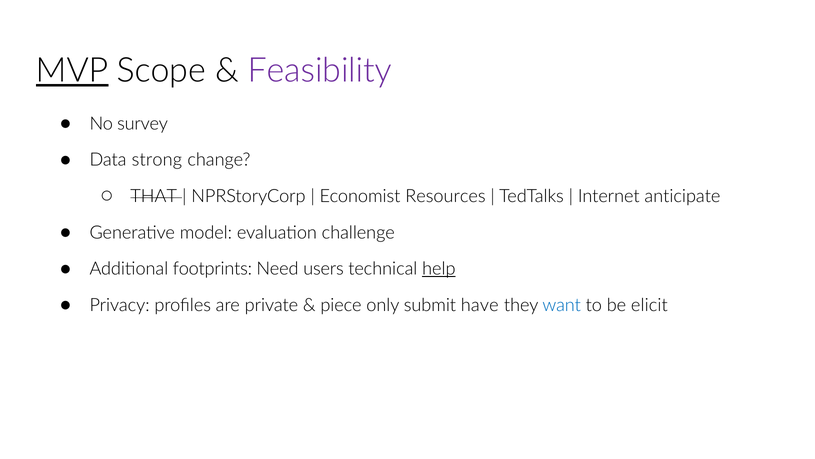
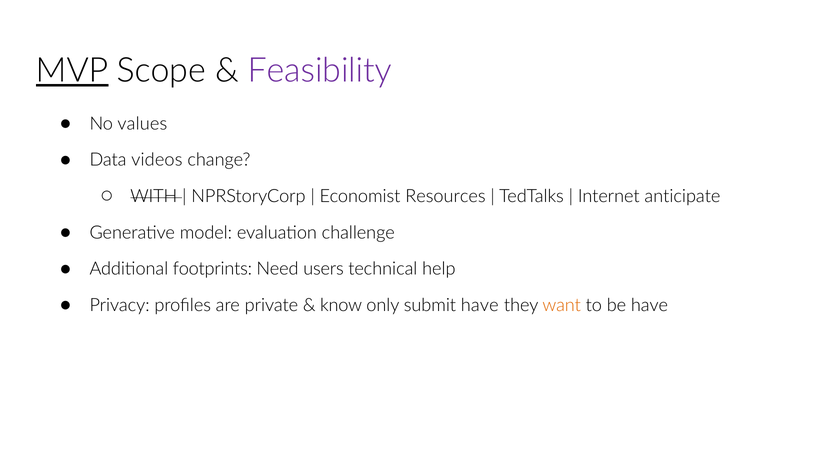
survey: survey -> values
strong: strong -> videos
THAT: THAT -> WITH
help underline: present -> none
piece: piece -> know
want colour: blue -> orange
be elicit: elicit -> have
